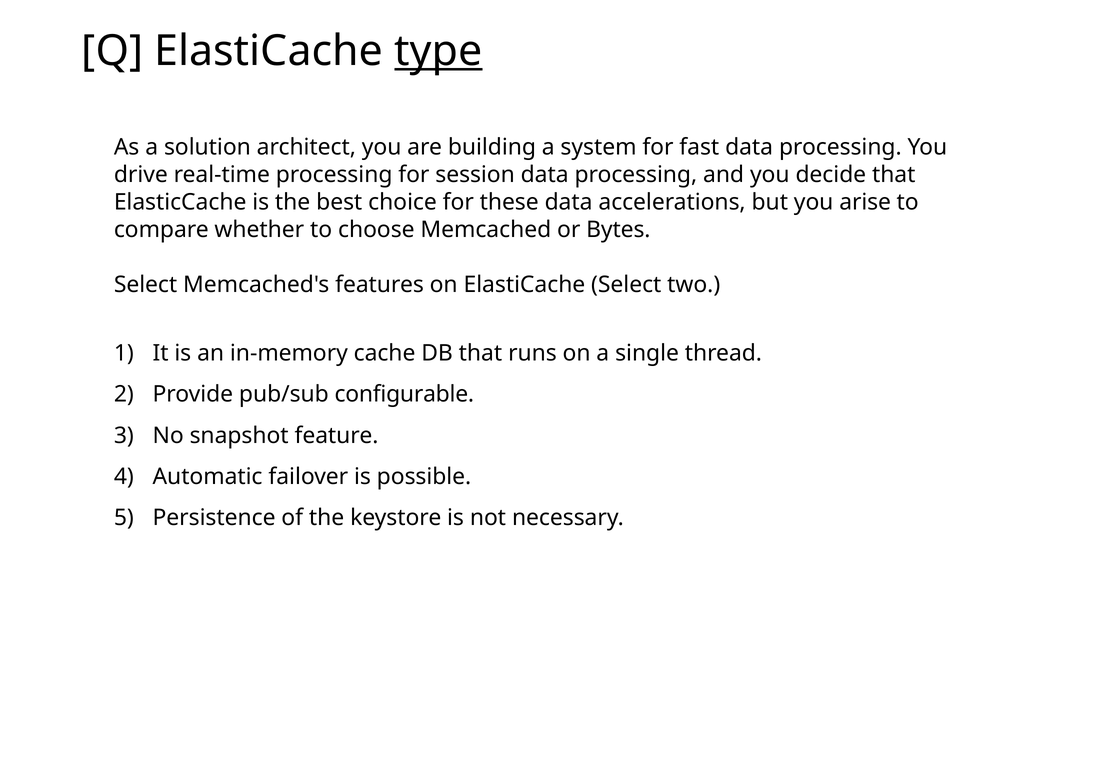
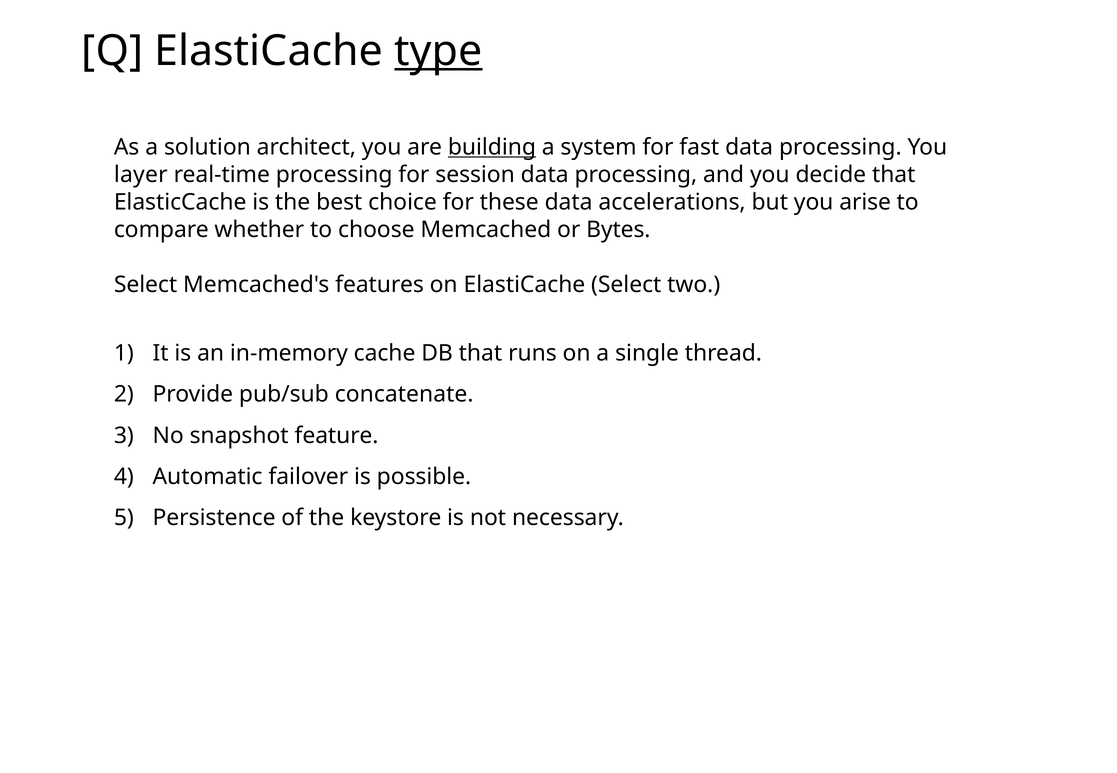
building underline: none -> present
drive: drive -> layer
configurable: configurable -> concatenate
